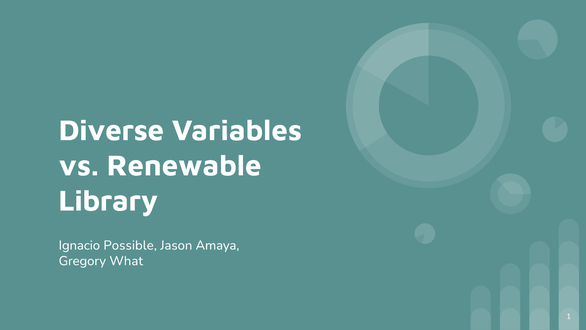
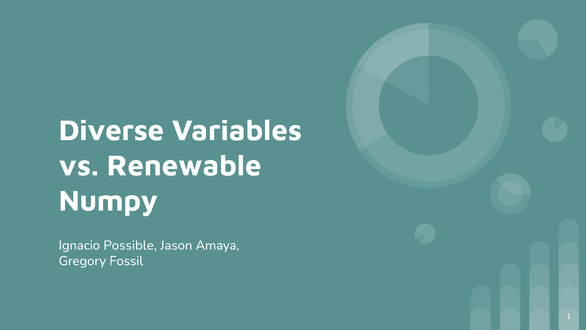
Library: Library -> Numpy
What: What -> Fossil
